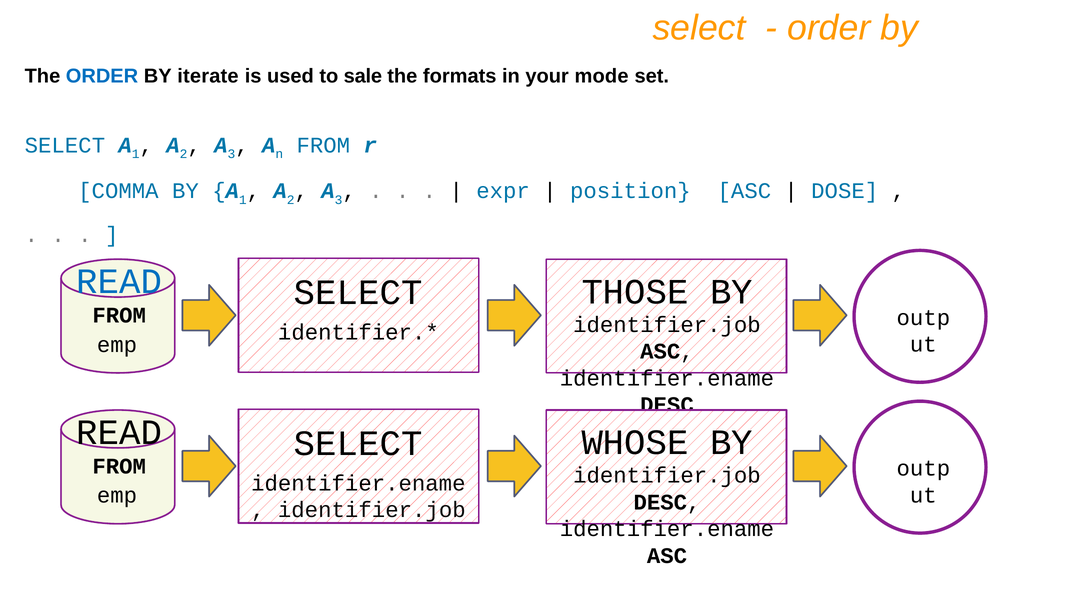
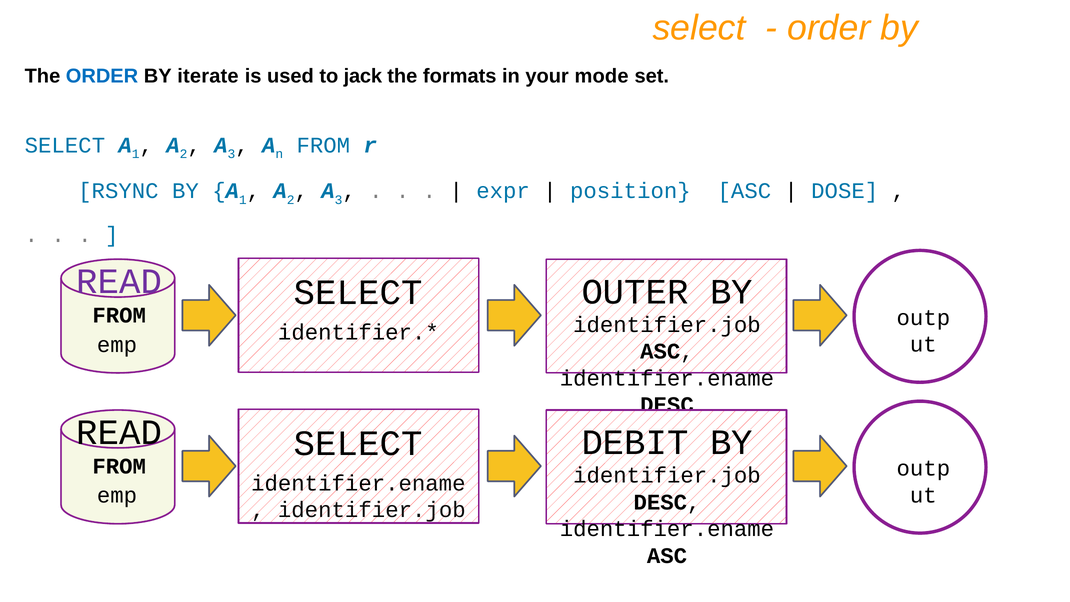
sale: sale -> jack
COMMA: COMMA -> RSYNC
READ at (119, 282) colour: blue -> purple
THOSE: THOSE -> OUTER
WHOSE: WHOSE -> DEBIT
